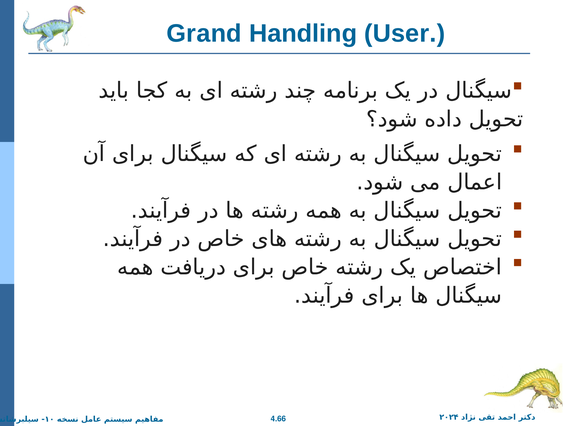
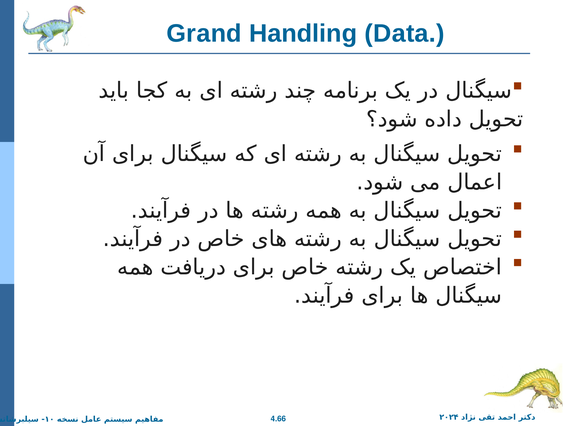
User: User -> Data
